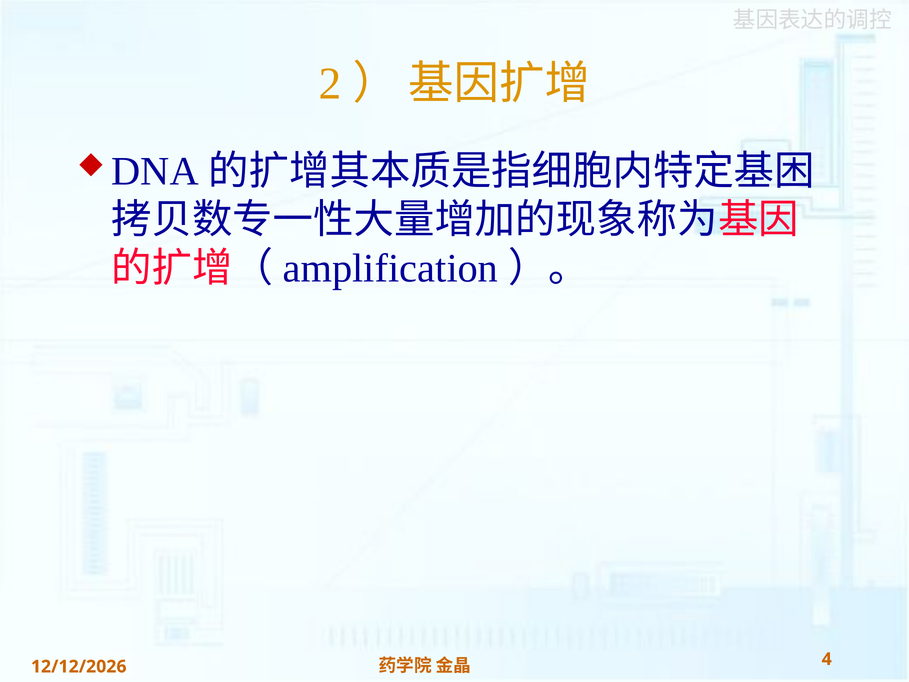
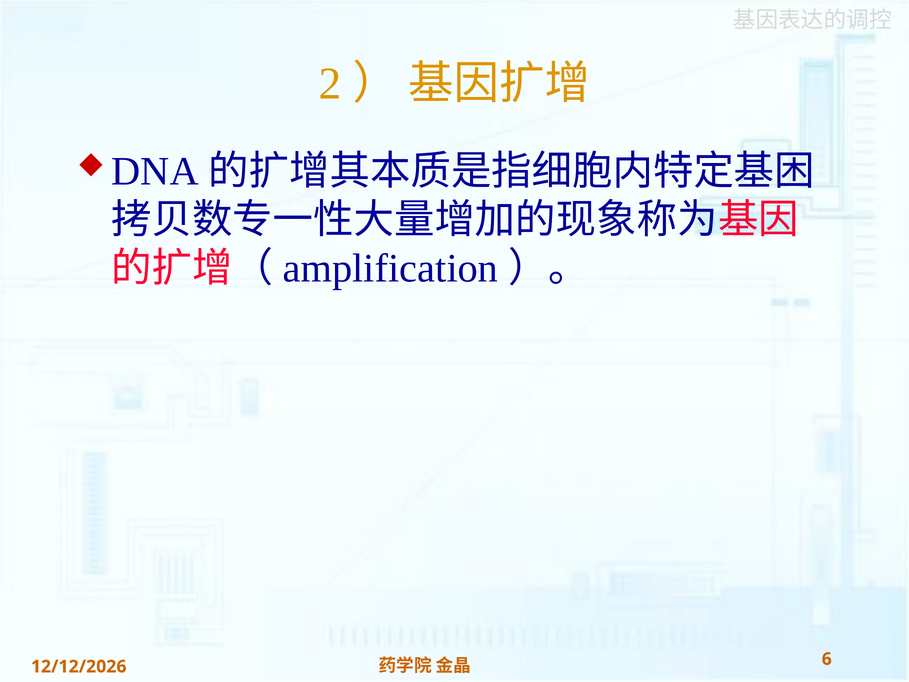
4: 4 -> 6
